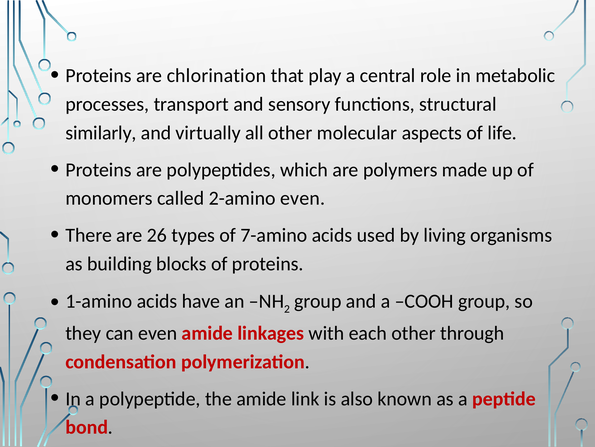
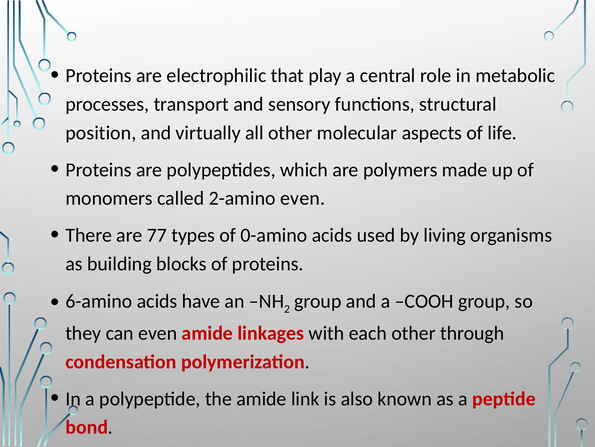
chlorination: chlorination -> electrophilic
similarly: similarly -> position
26: 26 -> 77
7-amino: 7-amino -> 0-amino
1-amino: 1-amino -> 6-amino
